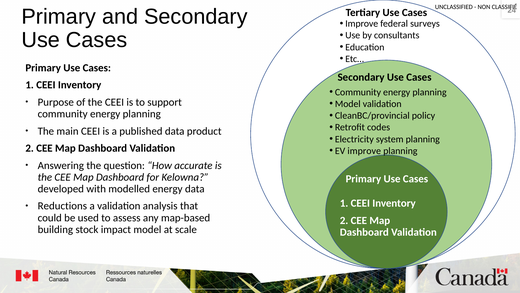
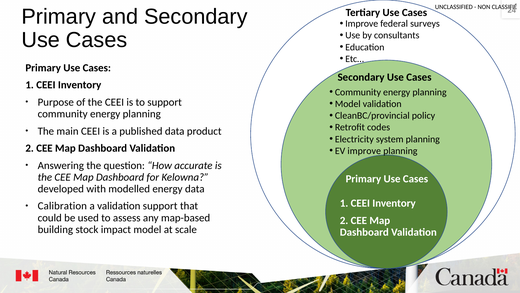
Reductions: Reductions -> Calibration
validation analysis: analysis -> support
